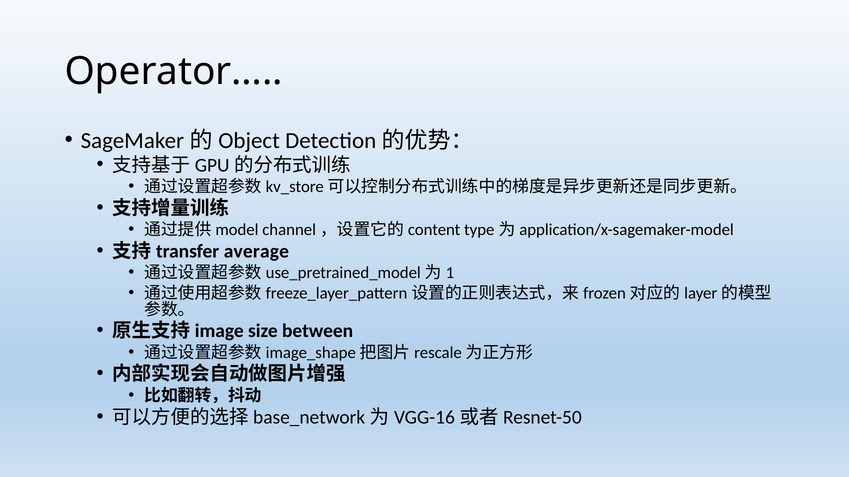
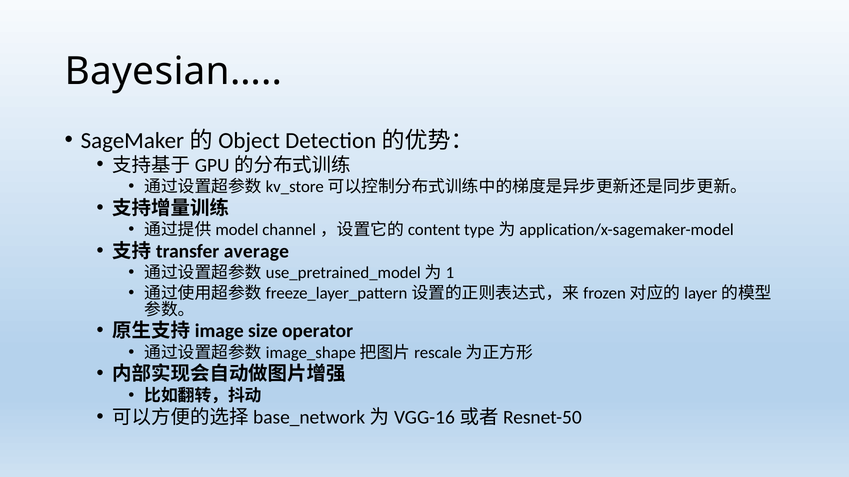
Operator…: Operator… -> Bayesian…
between: between -> operator
